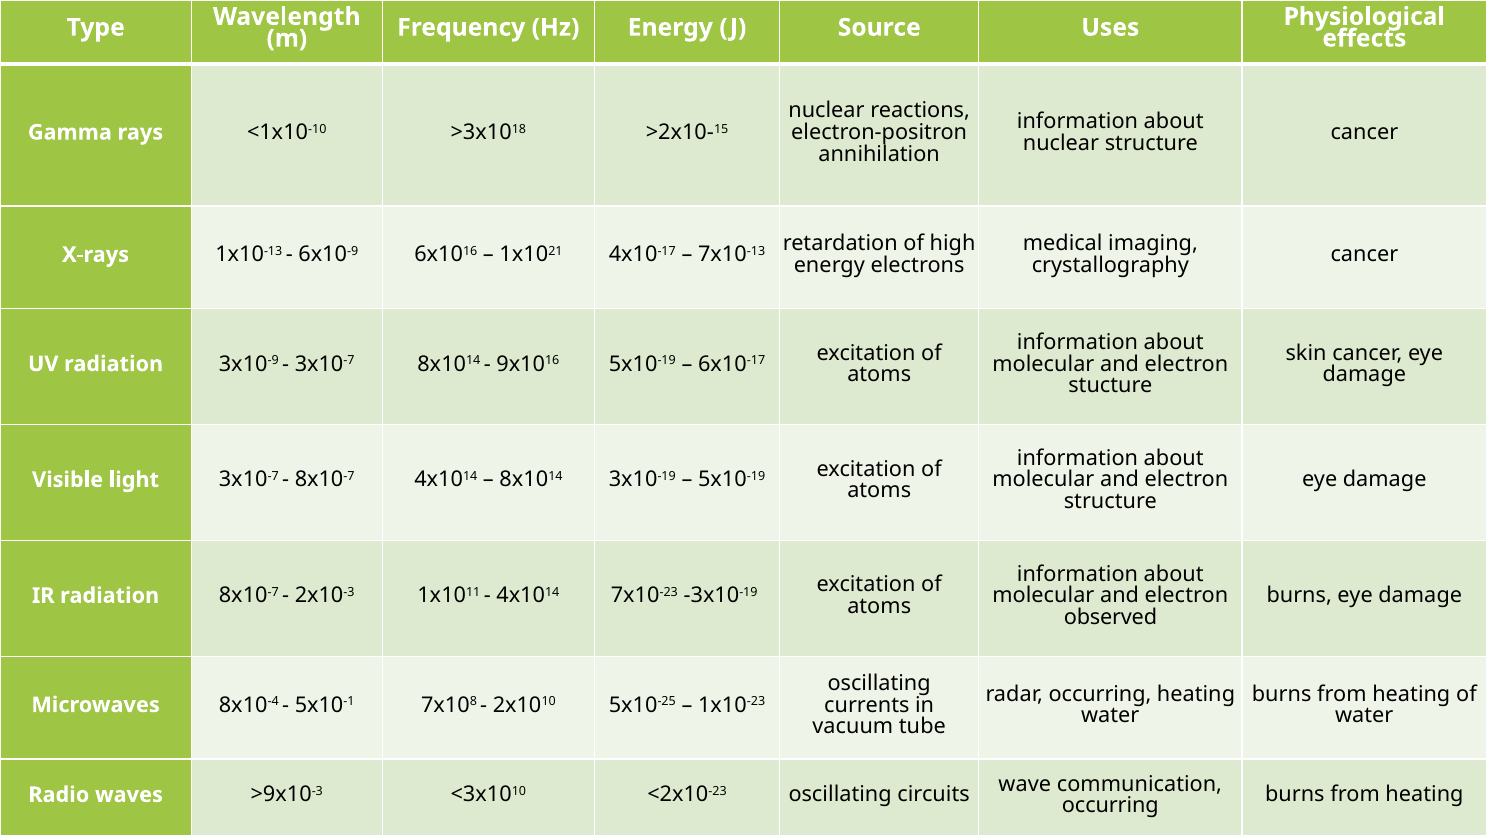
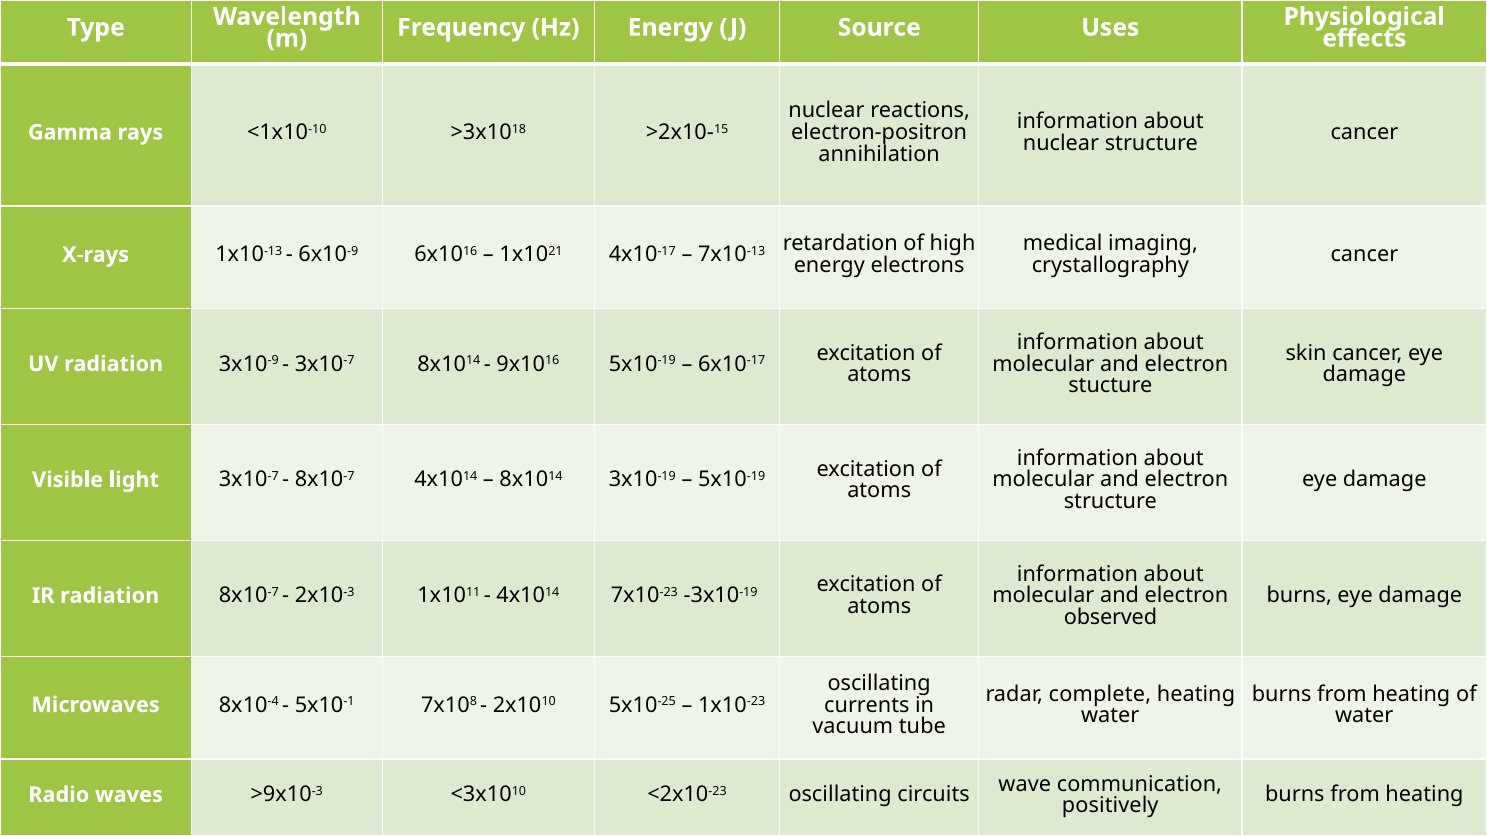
radar occurring: occurring -> complete
occurring at (1110, 806): occurring -> positively
